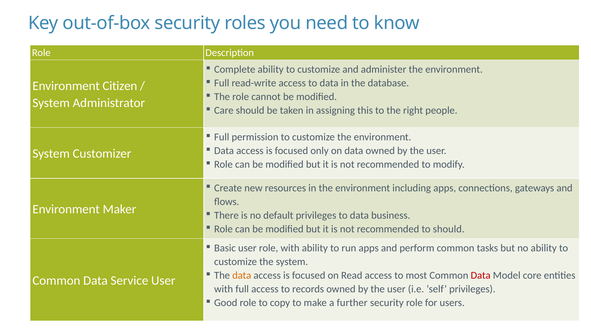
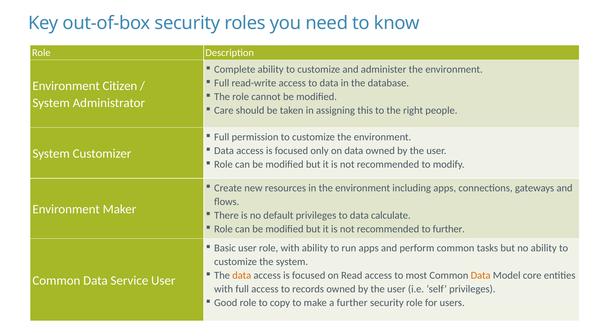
business: business -> calculate
to should: should -> further
Data at (481, 276) colour: red -> orange
